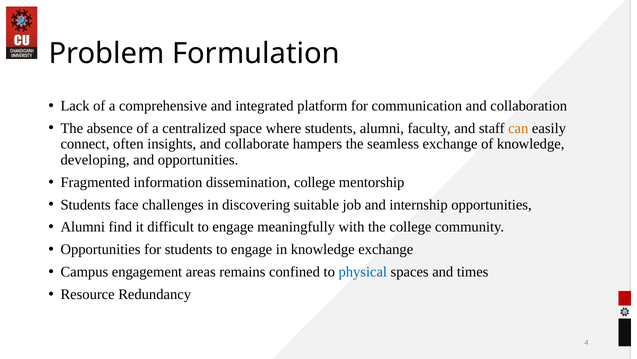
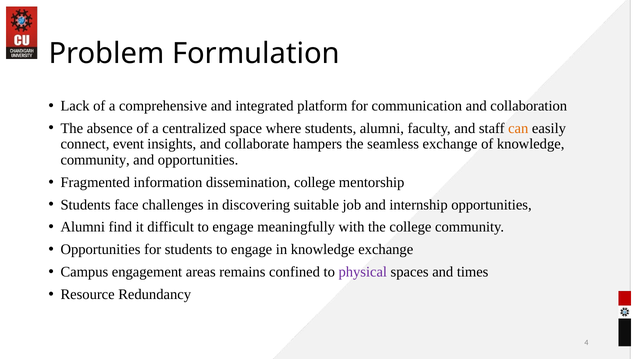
often: often -> event
developing at (95, 159): developing -> community
physical colour: blue -> purple
